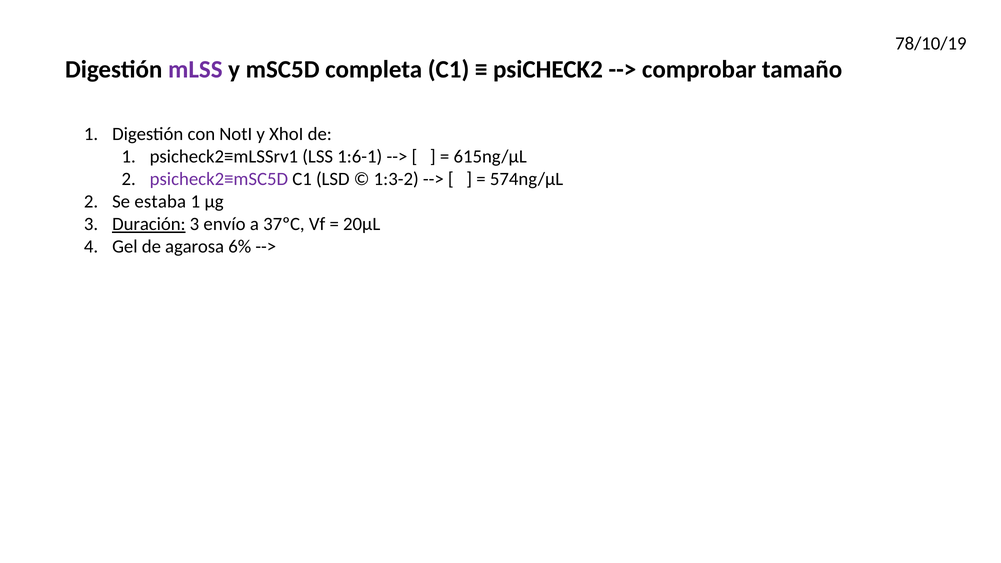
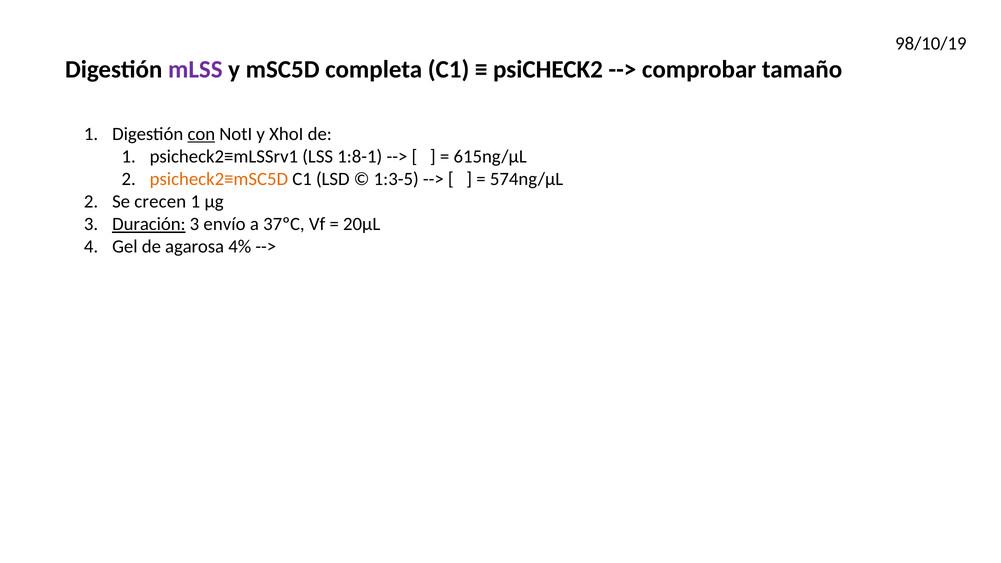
78/10/19: 78/10/19 -> 98/10/19
con underline: none -> present
1:6-1: 1:6-1 -> 1:8-1
psicheck2≡mSC5D colour: purple -> orange
1:3-2: 1:3-2 -> 1:3-5
estaba: estaba -> crecen
6%: 6% -> 4%
